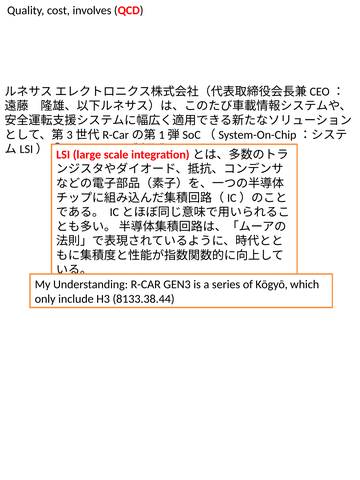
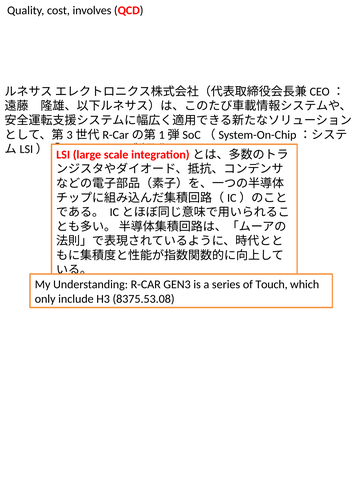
Kōgyō: Kōgyō -> Touch
8133.38.44: 8133.38.44 -> 8375.53.08
